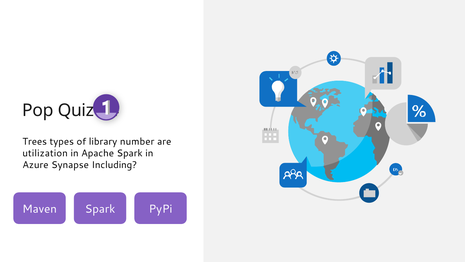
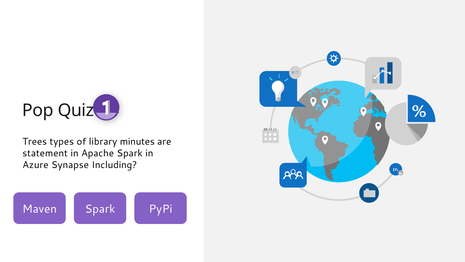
number: number -> minutes
utilization: utilization -> statement
